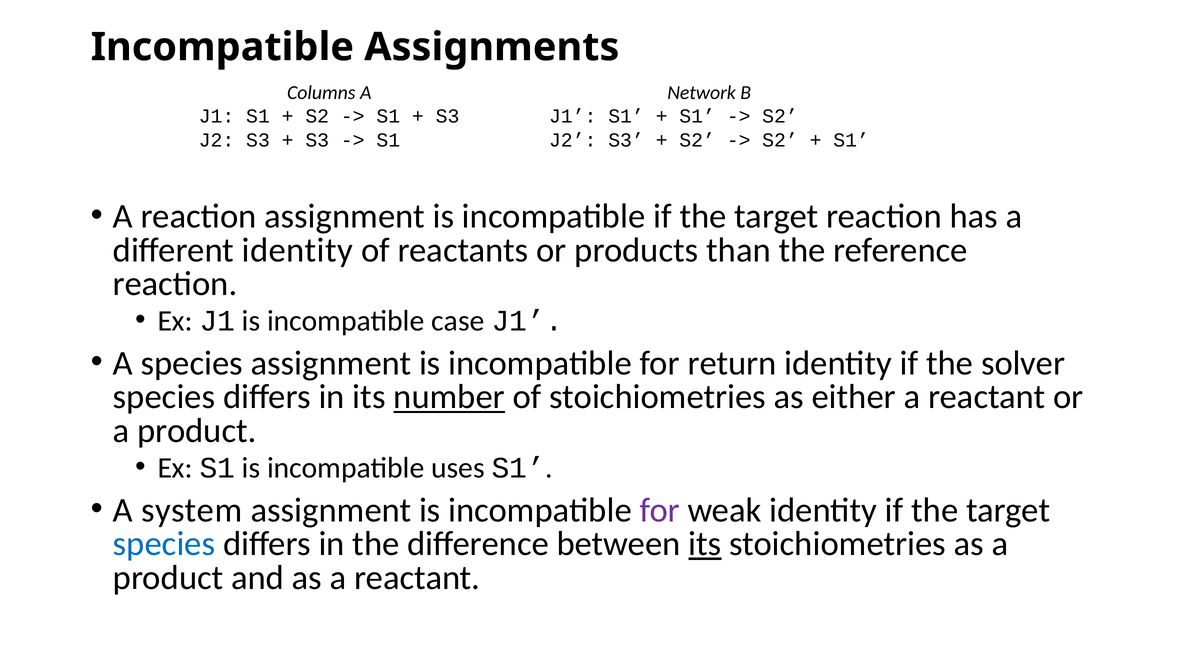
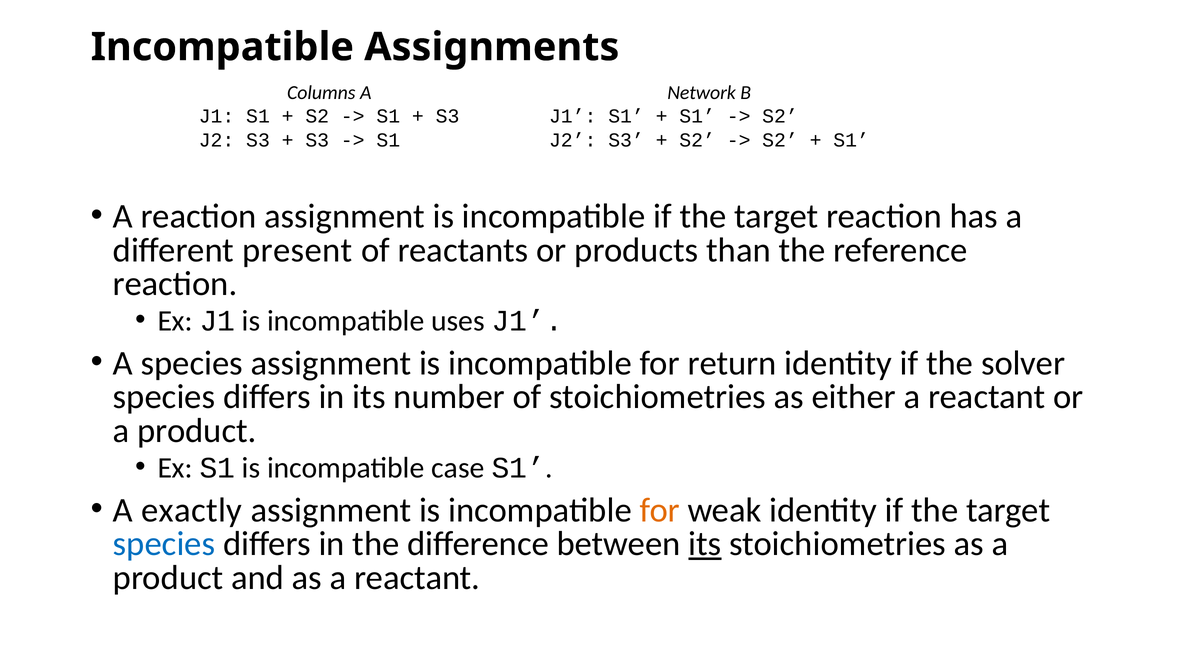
different identity: identity -> present
case: case -> uses
number underline: present -> none
uses: uses -> case
system: system -> exactly
for at (660, 510) colour: purple -> orange
